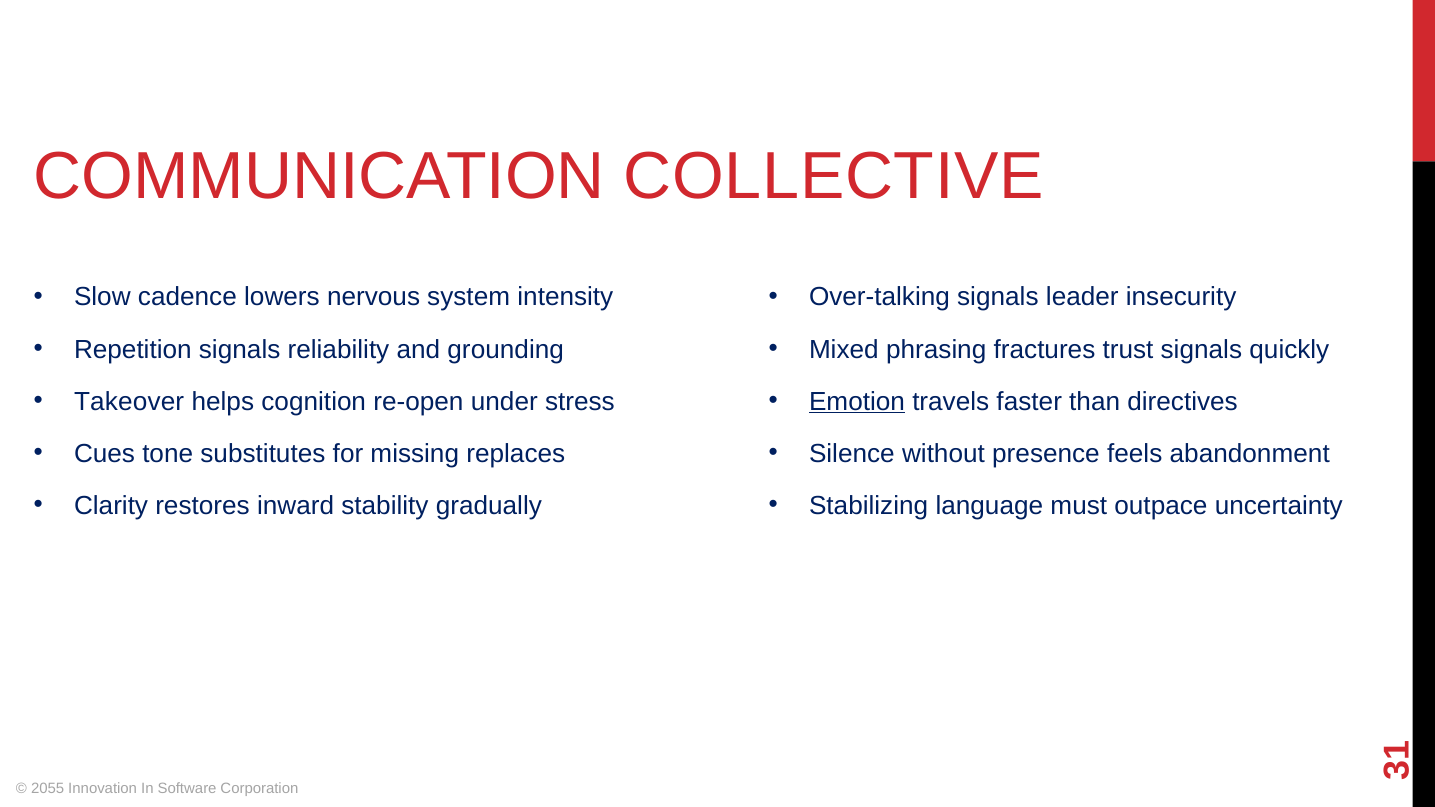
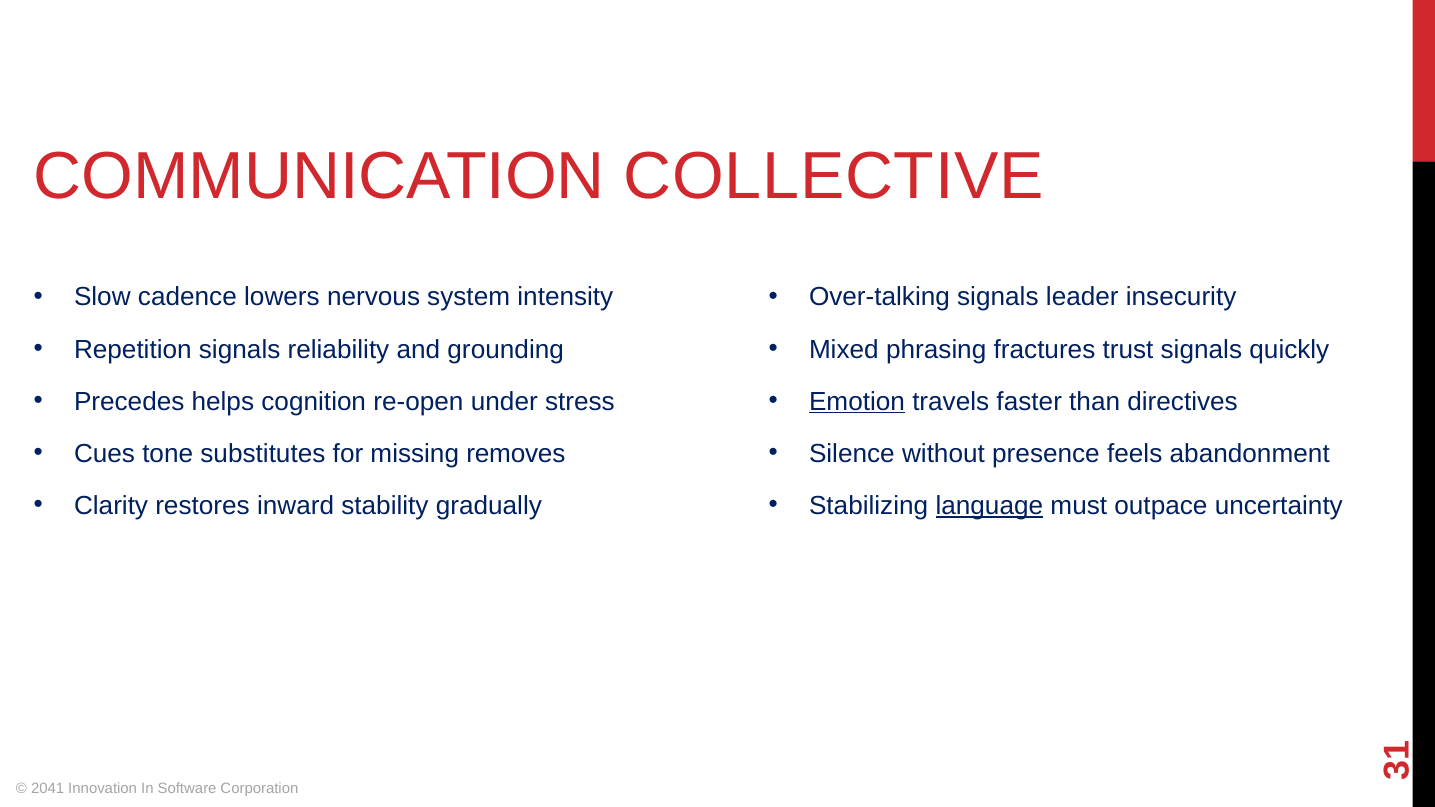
Takeover: Takeover -> Precedes
replaces: replaces -> removes
language underline: none -> present
2055: 2055 -> 2041
